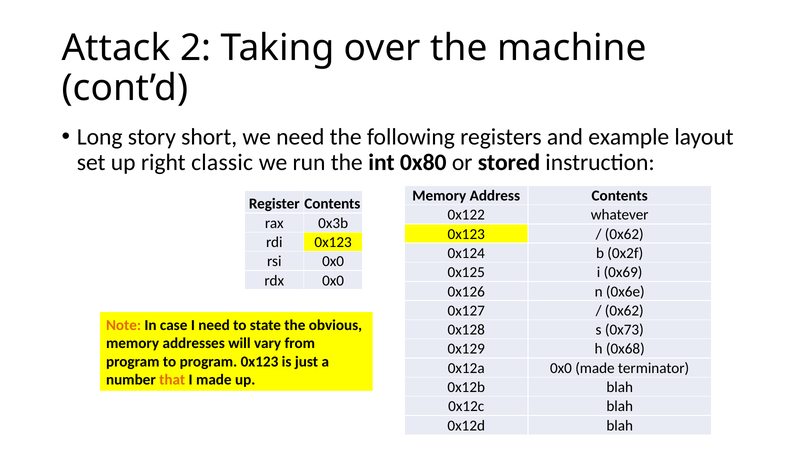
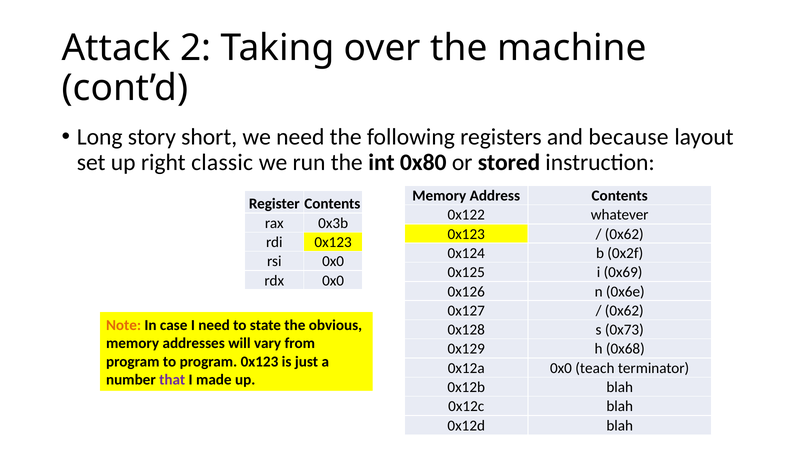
example: example -> because
0x0 made: made -> teach
that colour: orange -> purple
